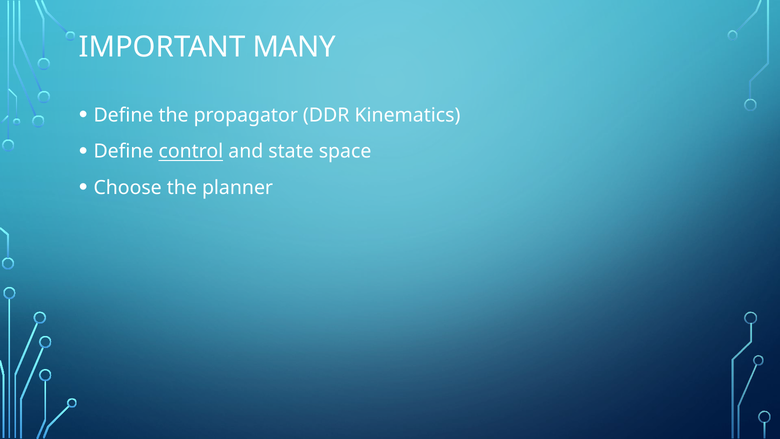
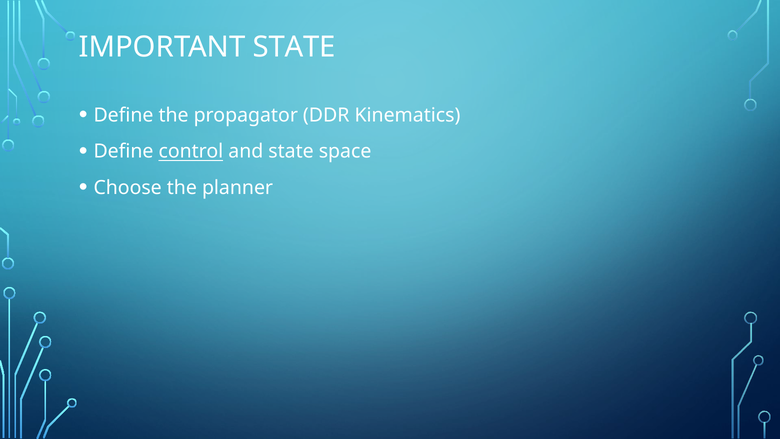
IMPORTANT MANY: MANY -> STATE
